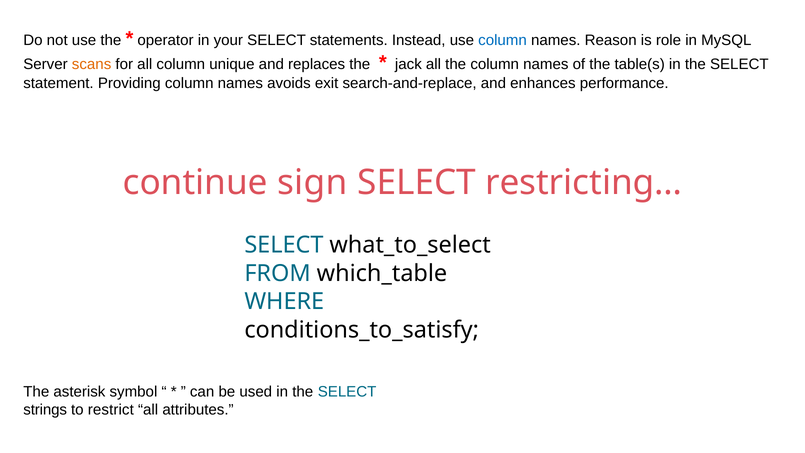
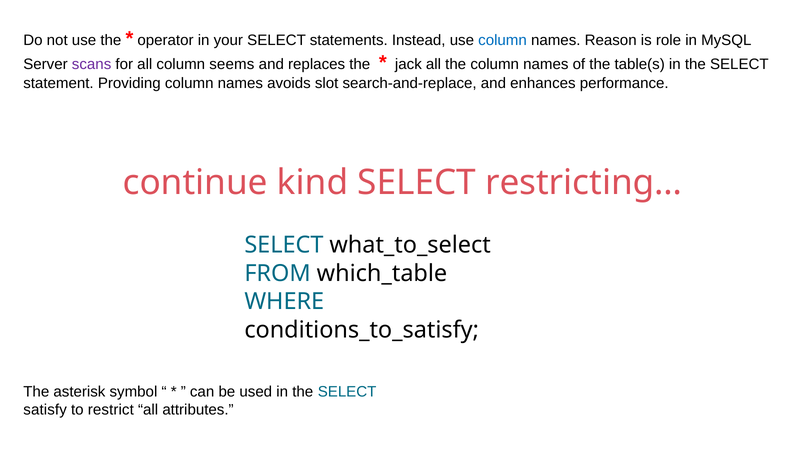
scans colour: orange -> purple
unique: unique -> seems
exit: exit -> slot
sign: sign -> kind
strings: strings -> satisfy
